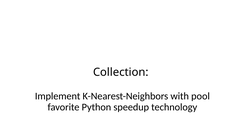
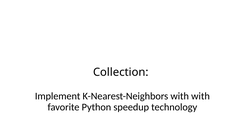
with pool: pool -> with
